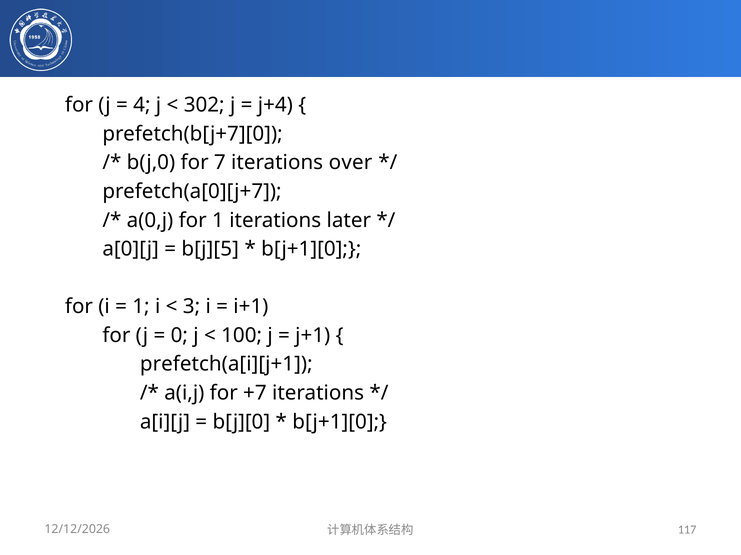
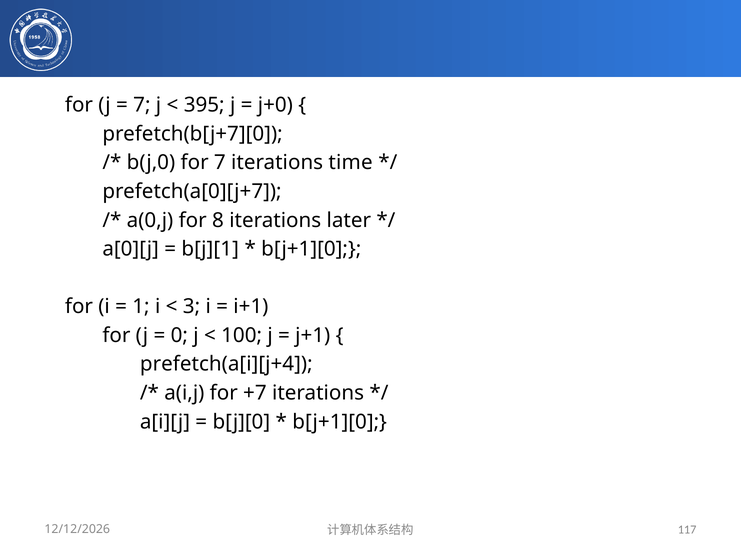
4 at (142, 105): 4 -> 7
302: 302 -> 395
j+4: j+4 -> j+0
over: over -> time
for 1: 1 -> 8
b[j][5: b[j][5 -> b[j][1
prefetch(a[i][j+1: prefetch(a[i][j+1 -> prefetch(a[i][j+4
